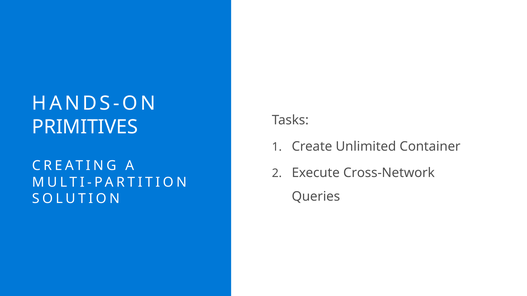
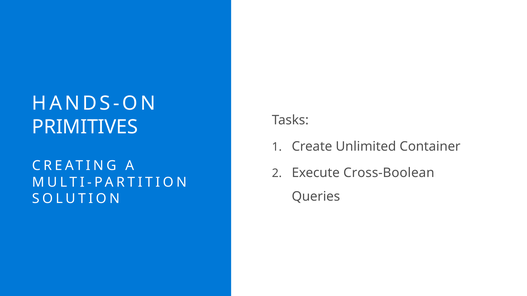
Cross-Network: Cross-Network -> Cross-Boolean
